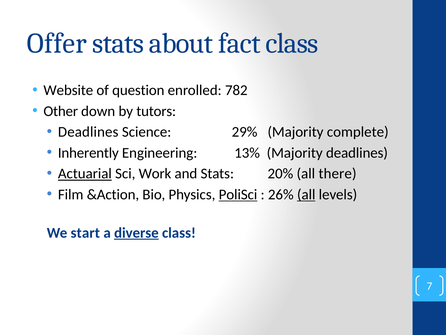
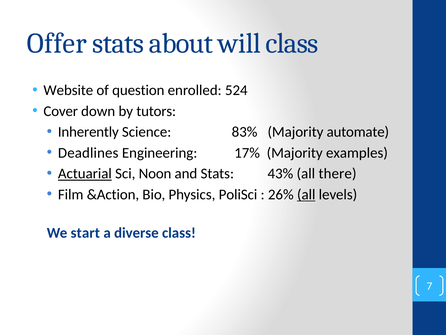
fact: fact -> will
782: 782 -> 524
Other: Other -> Cover
Deadlines at (88, 132): Deadlines -> Inherently
29%: 29% -> 83%
complete: complete -> automate
Inherently: Inherently -> Deadlines
13%: 13% -> 17%
Majority deadlines: deadlines -> examples
Work: Work -> Noon
20%: 20% -> 43%
PoliSci underline: present -> none
diverse underline: present -> none
